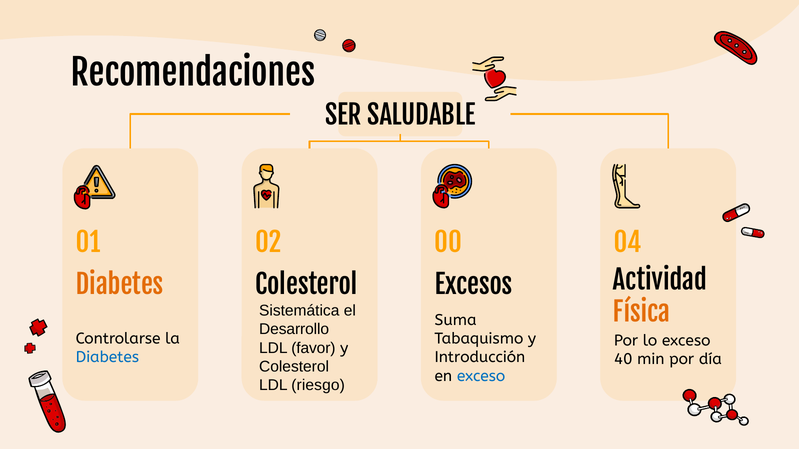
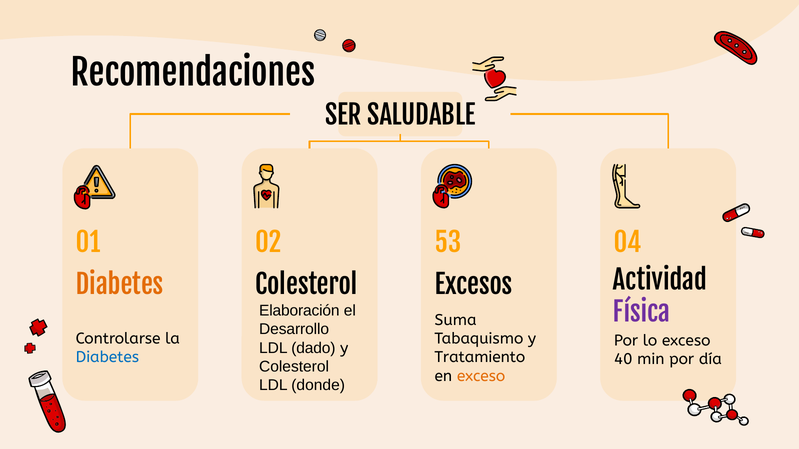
00: 00 -> 53
Física colour: orange -> purple
Sistemática: Sistemática -> Elaboración
favor: favor -> dado
Introducción: Introducción -> Tratamiento
exceso at (481, 376) colour: blue -> orange
riesgo: riesgo -> donde
